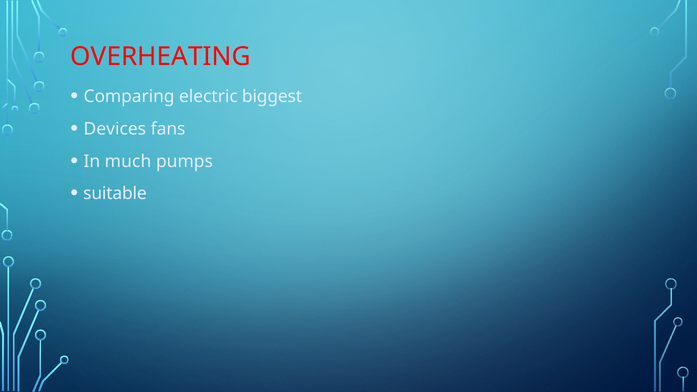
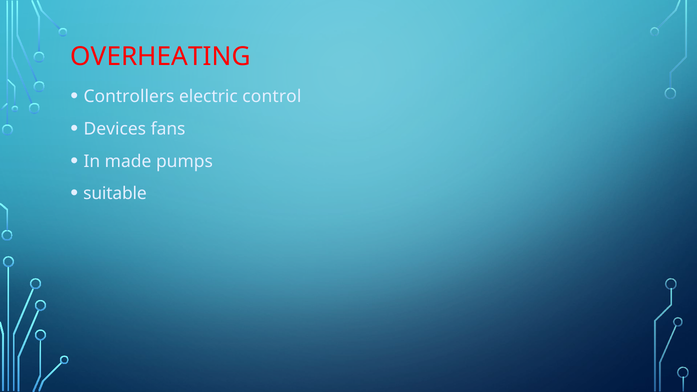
Comparing: Comparing -> Controllers
biggest: biggest -> control
much: much -> made
